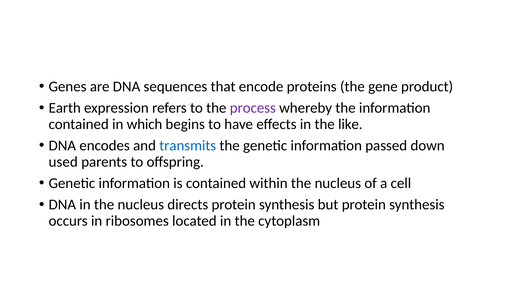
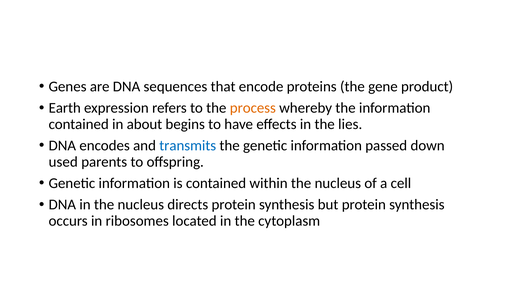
process colour: purple -> orange
which: which -> about
like: like -> lies
